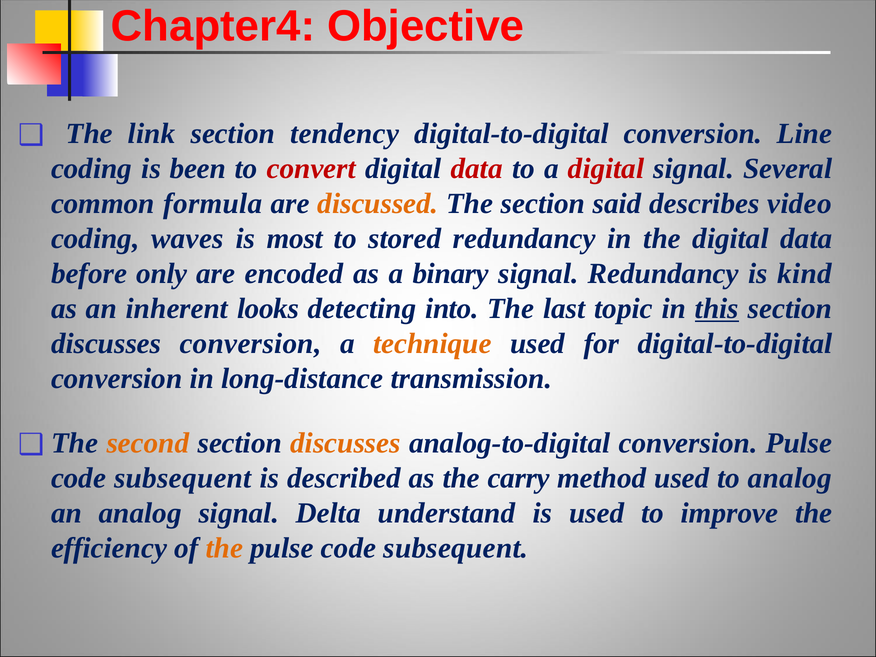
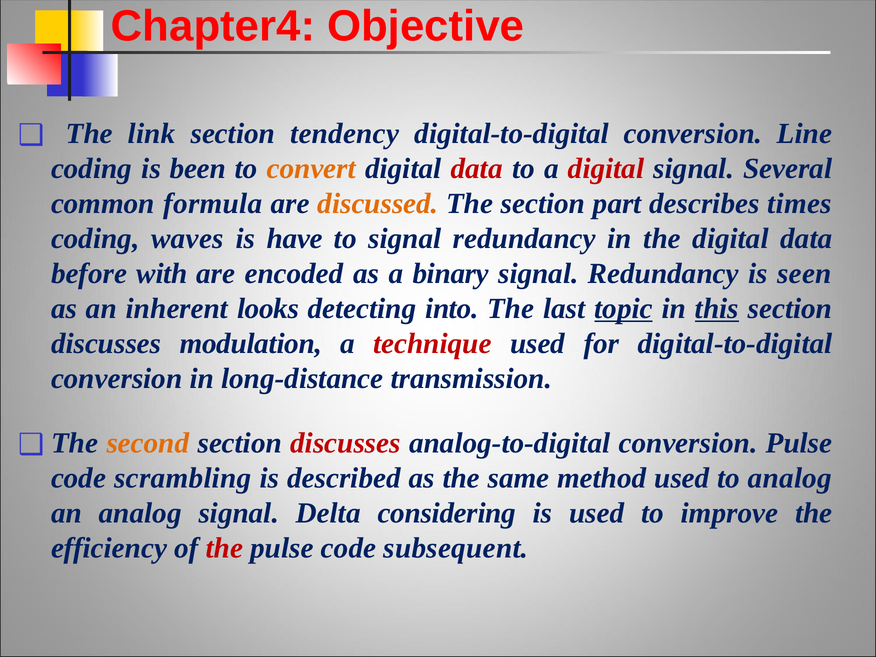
convert colour: red -> orange
said: said -> part
video: video -> times
most: most -> have
to stored: stored -> signal
only: only -> with
kind: kind -> seen
topic underline: none -> present
discusses conversion: conversion -> modulation
technique colour: orange -> red
discusses at (346, 443) colour: orange -> red
subsequent at (183, 478): subsequent -> scrambling
carry: carry -> same
understand: understand -> considering
the at (225, 548) colour: orange -> red
